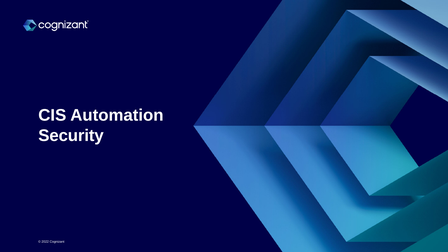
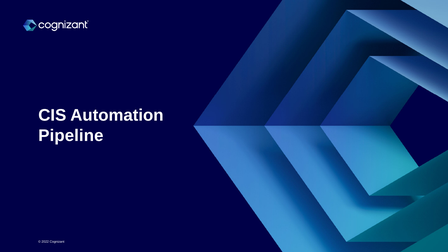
Security: Security -> Pipeline
